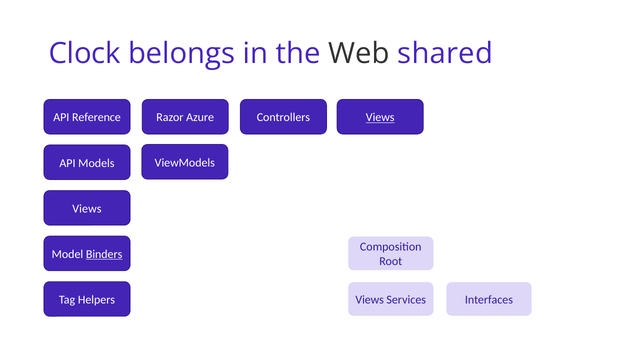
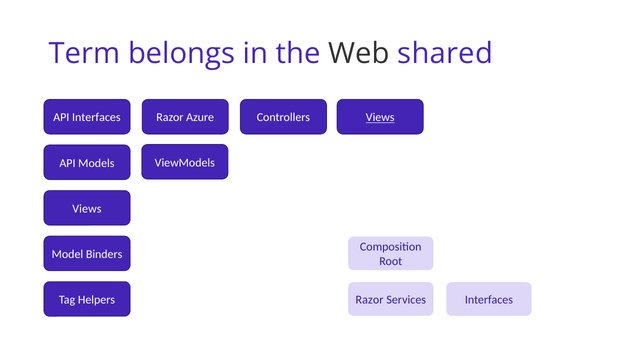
Clock: Clock -> Term
API Reference: Reference -> Interfaces
Binders underline: present -> none
Helpers Views: Views -> Razor
